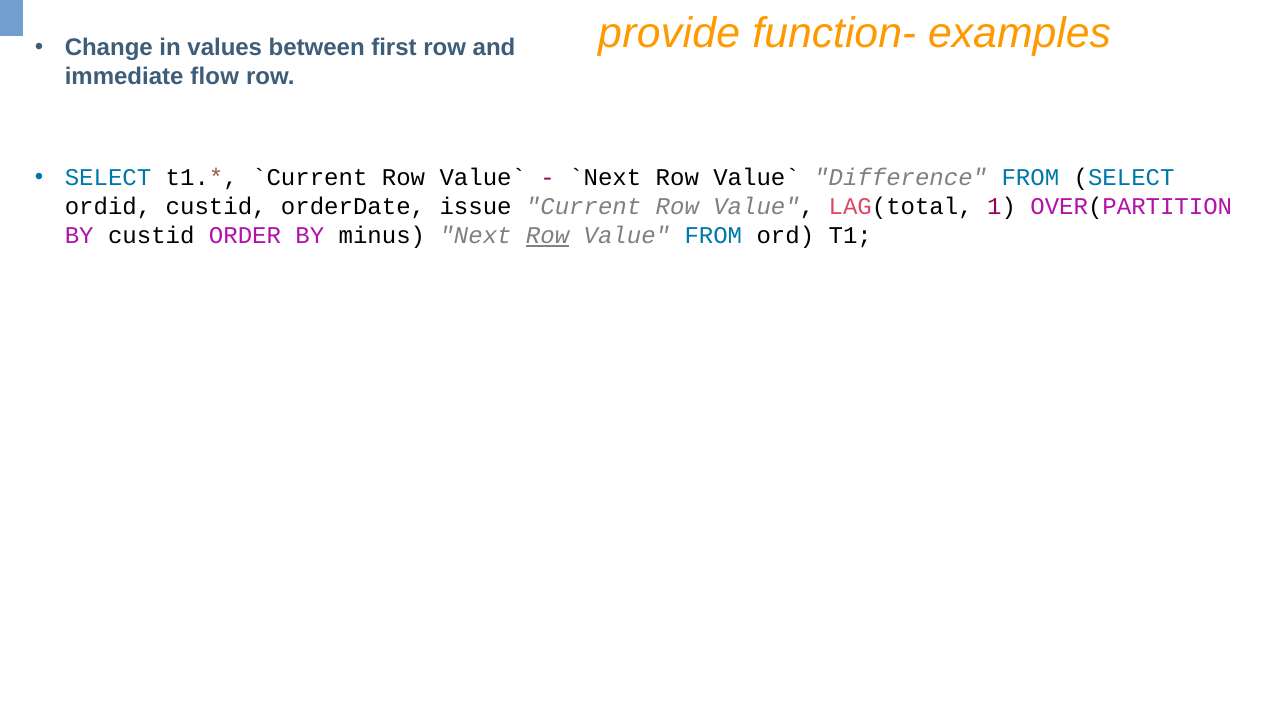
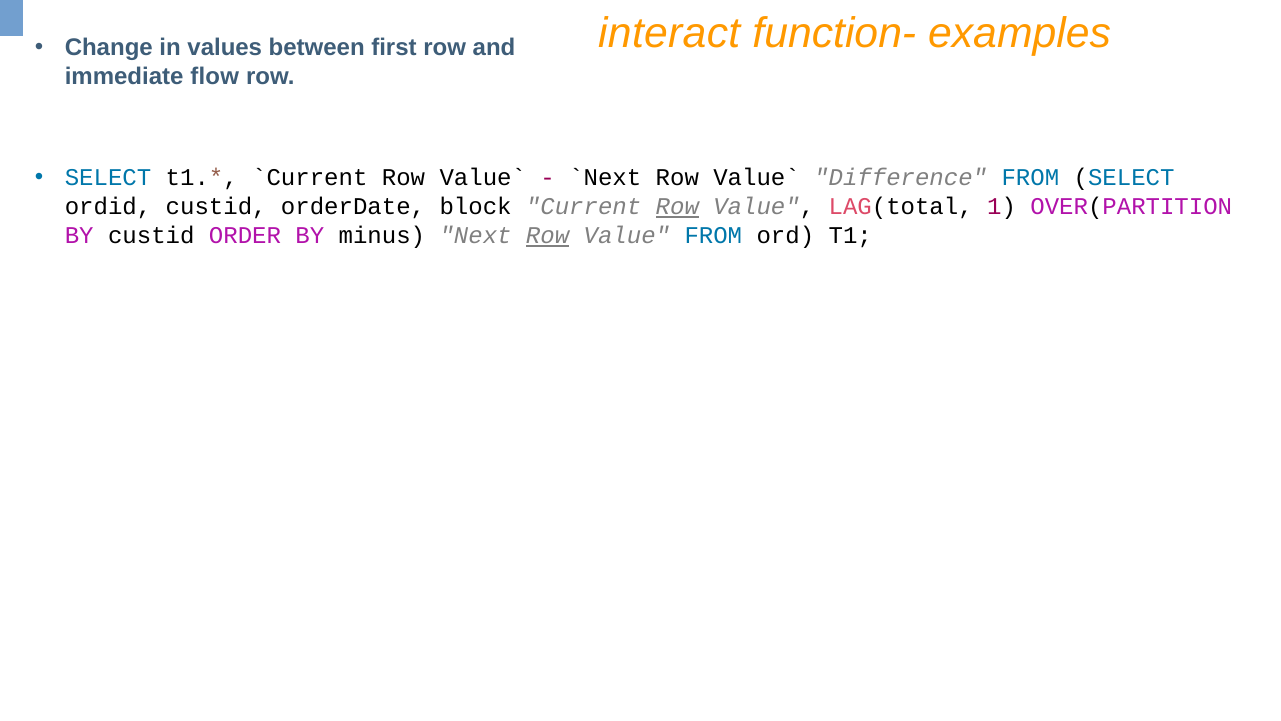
provide: provide -> interact
issue: issue -> block
Row at (677, 207) underline: none -> present
